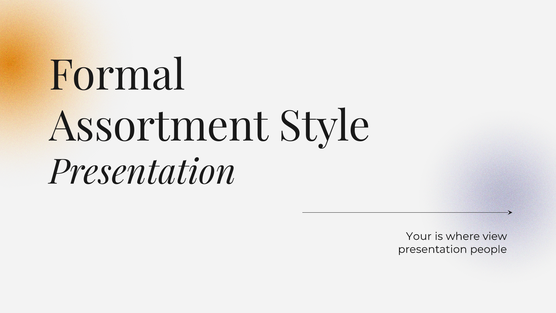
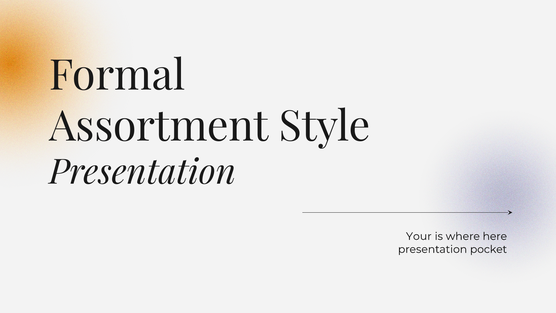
view: view -> here
people: people -> pocket
